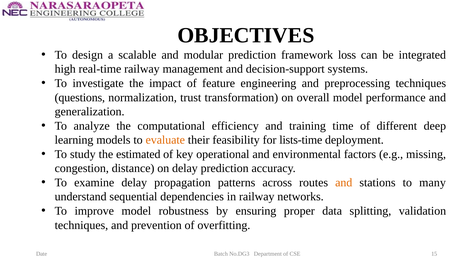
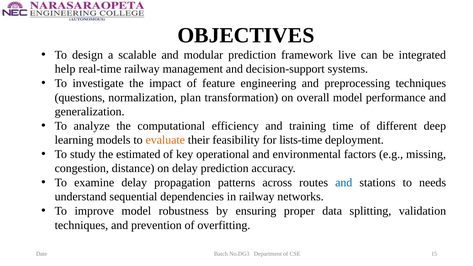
loss: loss -> live
high: high -> help
trust: trust -> plan
and at (344, 183) colour: orange -> blue
many: many -> needs
